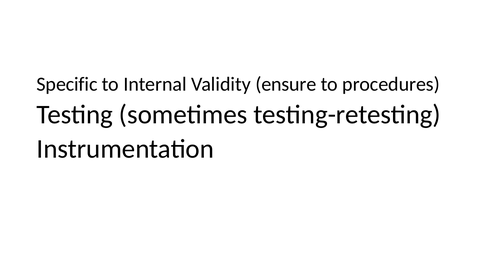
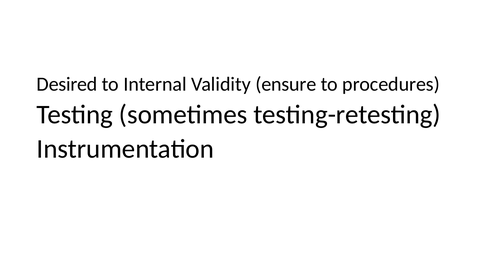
Specific: Specific -> Desired
